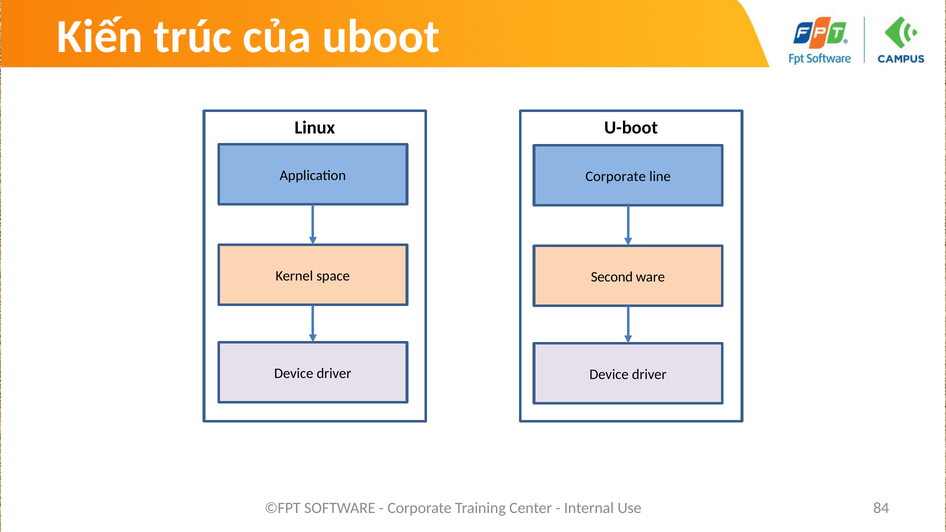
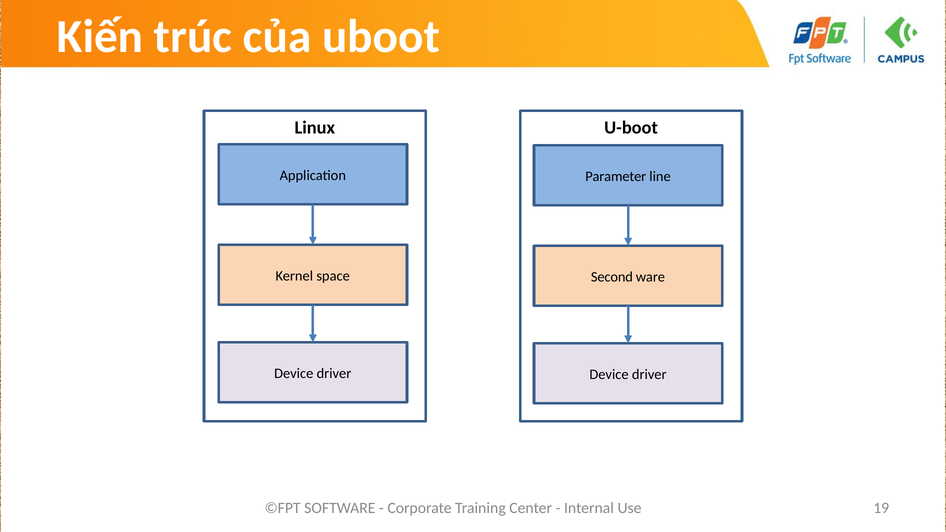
Corporate at (616, 176): Corporate -> Parameter
84: 84 -> 19
